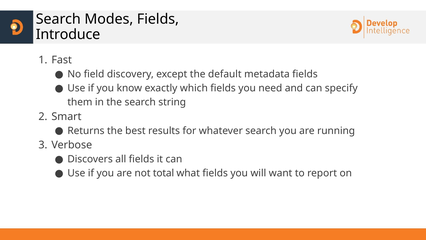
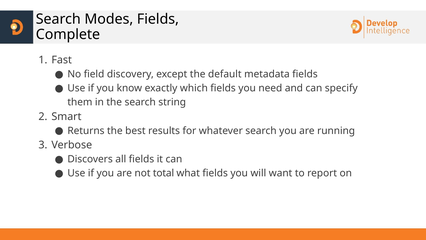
Introduce: Introduce -> Complete
